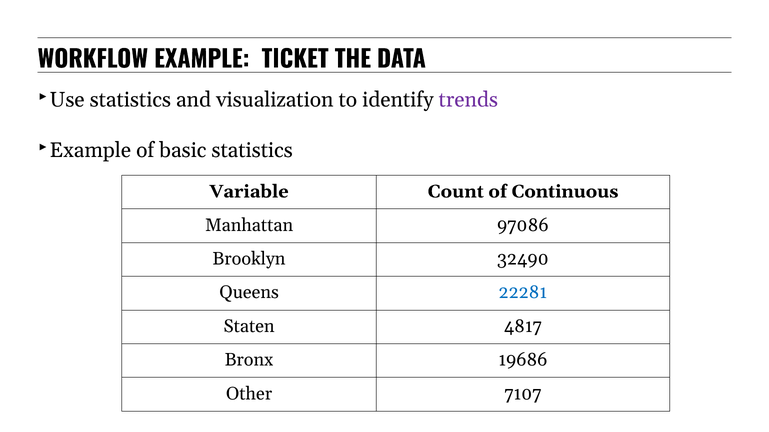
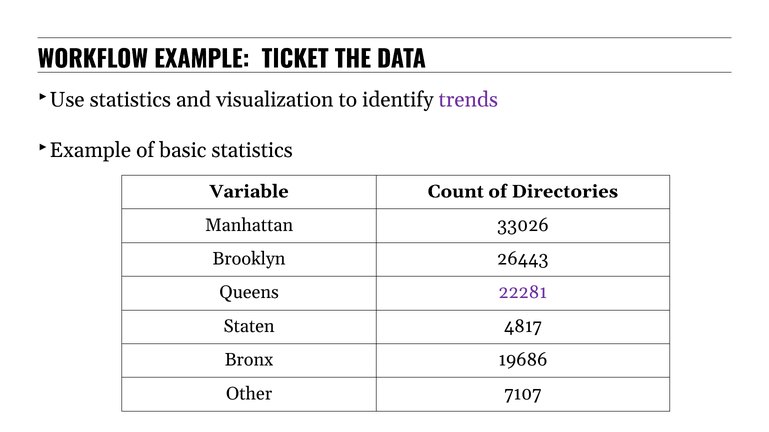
Continuous: Continuous -> Directories
97086: 97086 -> 33026
32490: 32490 -> 26443
22281 colour: blue -> purple
